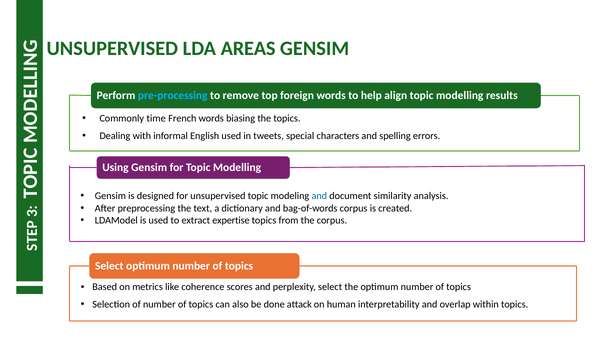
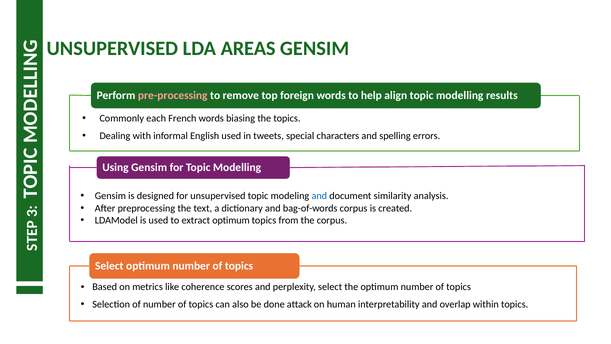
pre-processing colour: light blue -> pink
time: time -> each
extract expertise: expertise -> optimum
